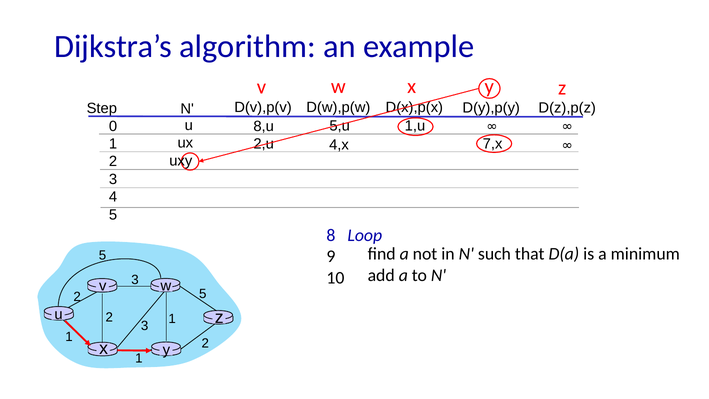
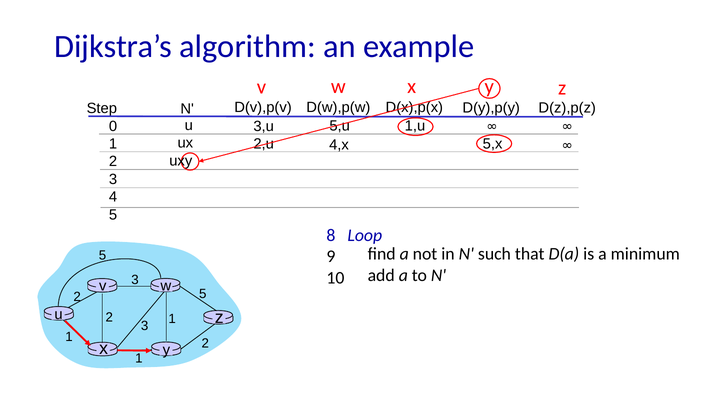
8,u: 8,u -> 3,u
7,x: 7,x -> 5,x
